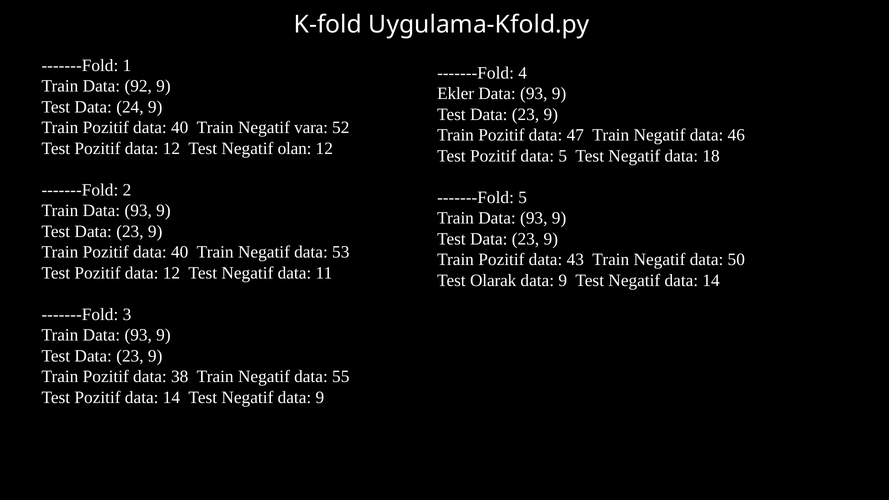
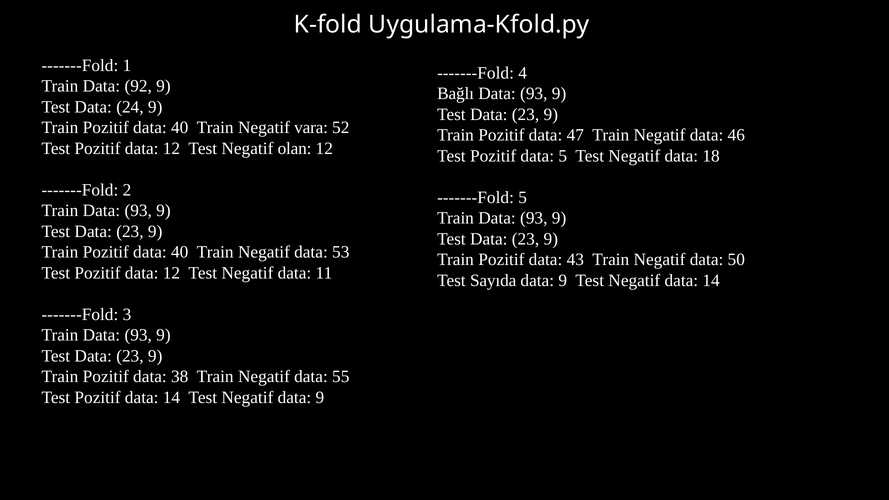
Ekler: Ekler -> Bağlı
Olarak: Olarak -> Sayıda
